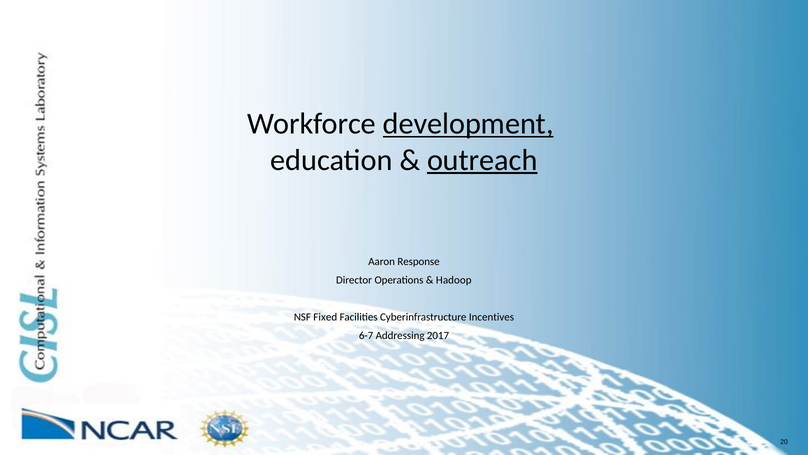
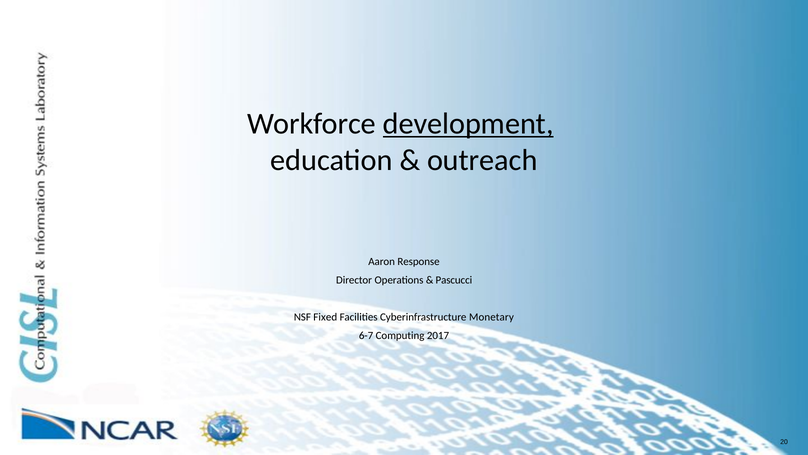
outreach underline: present -> none
Hadoop: Hadoop -> Pascucci
Incentives: Incentives -> Monetary
Addressing: Addressing -> Computing
